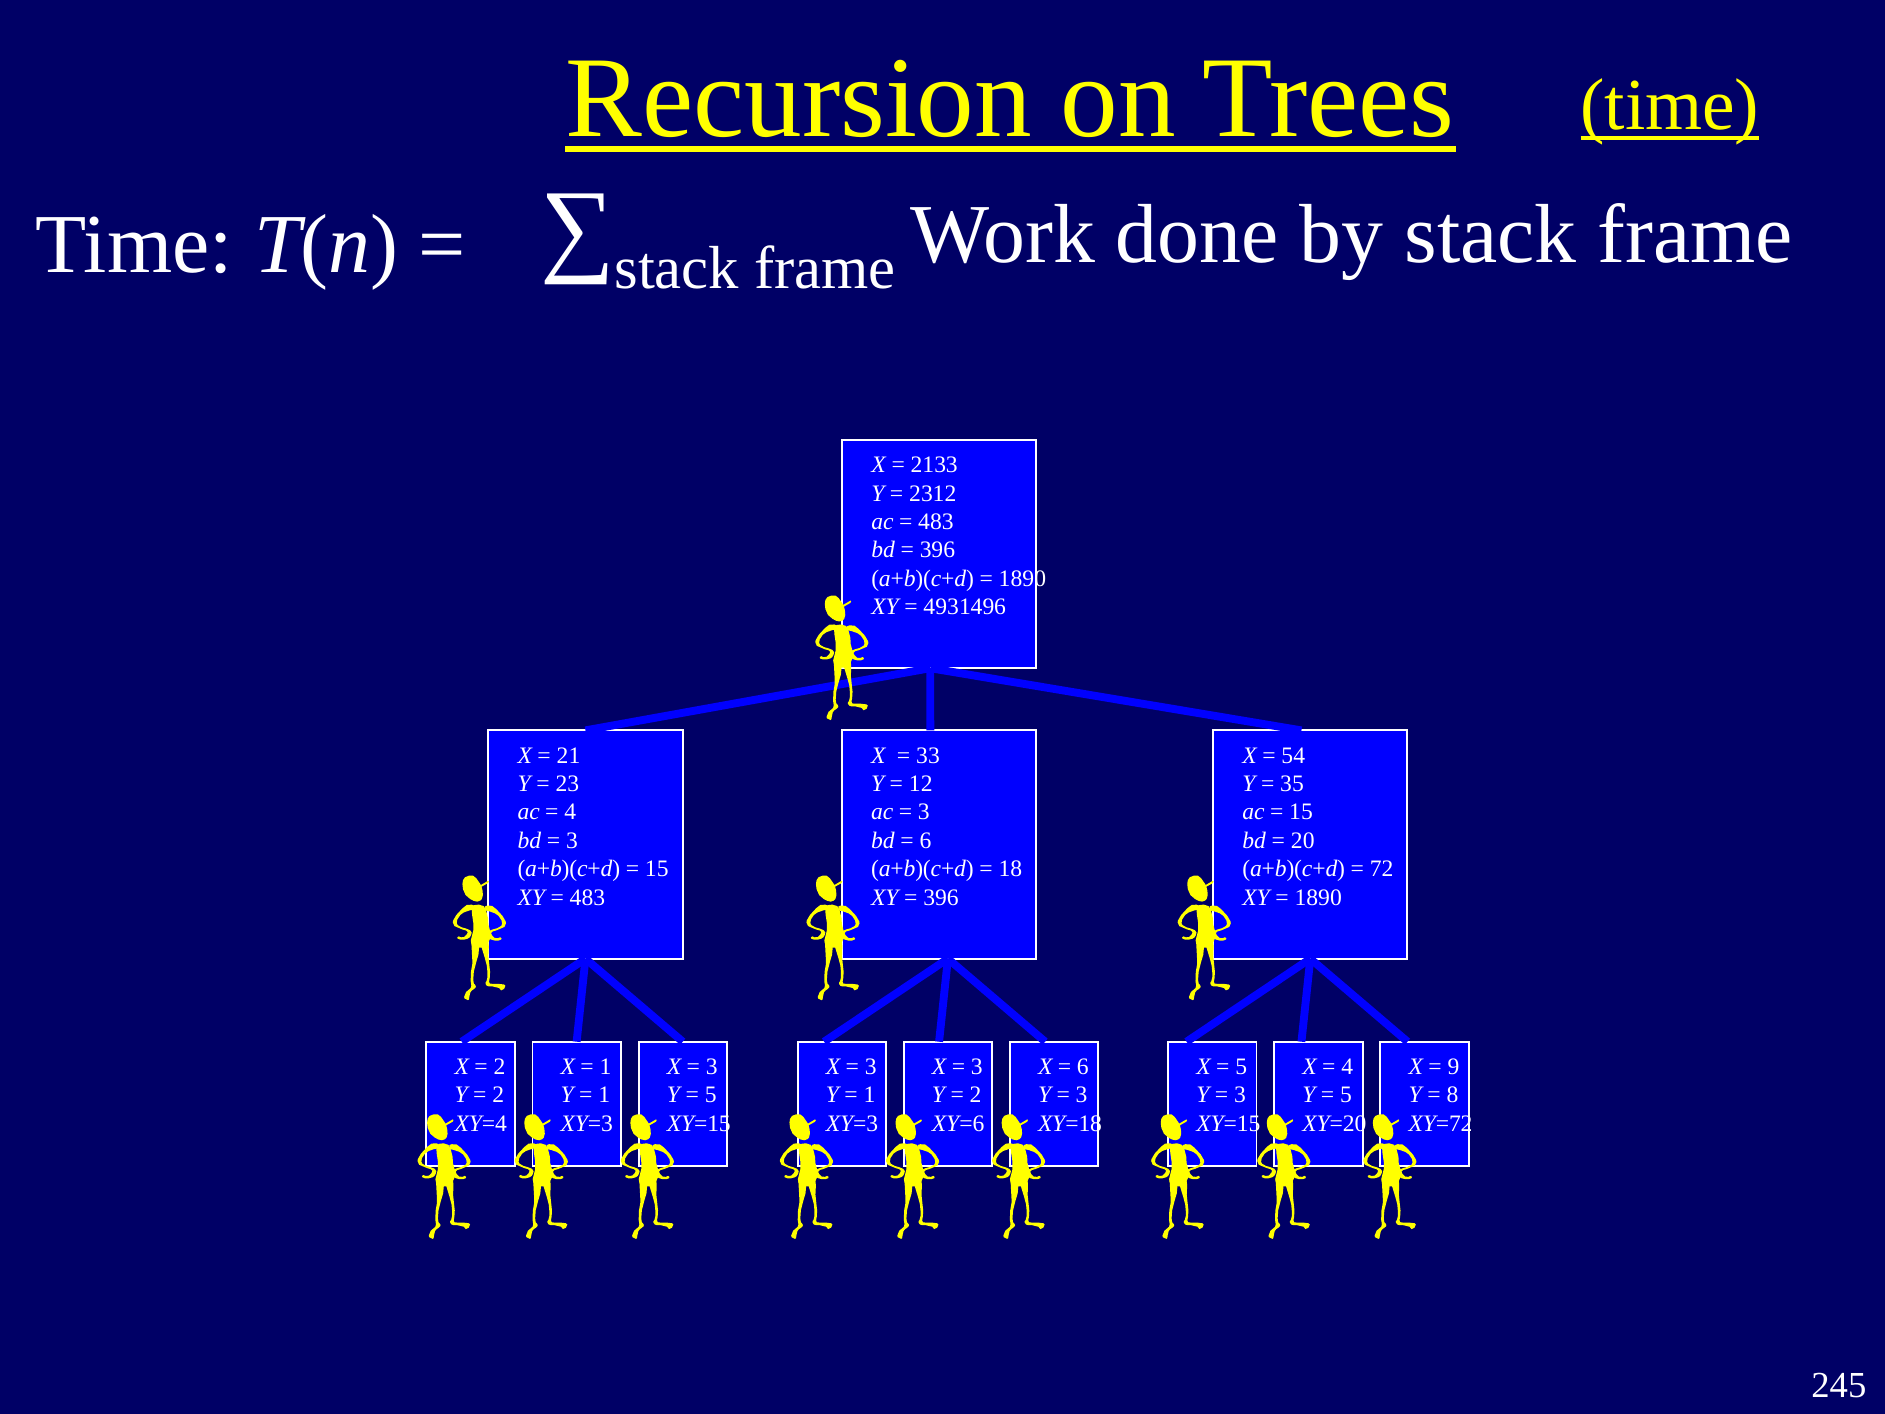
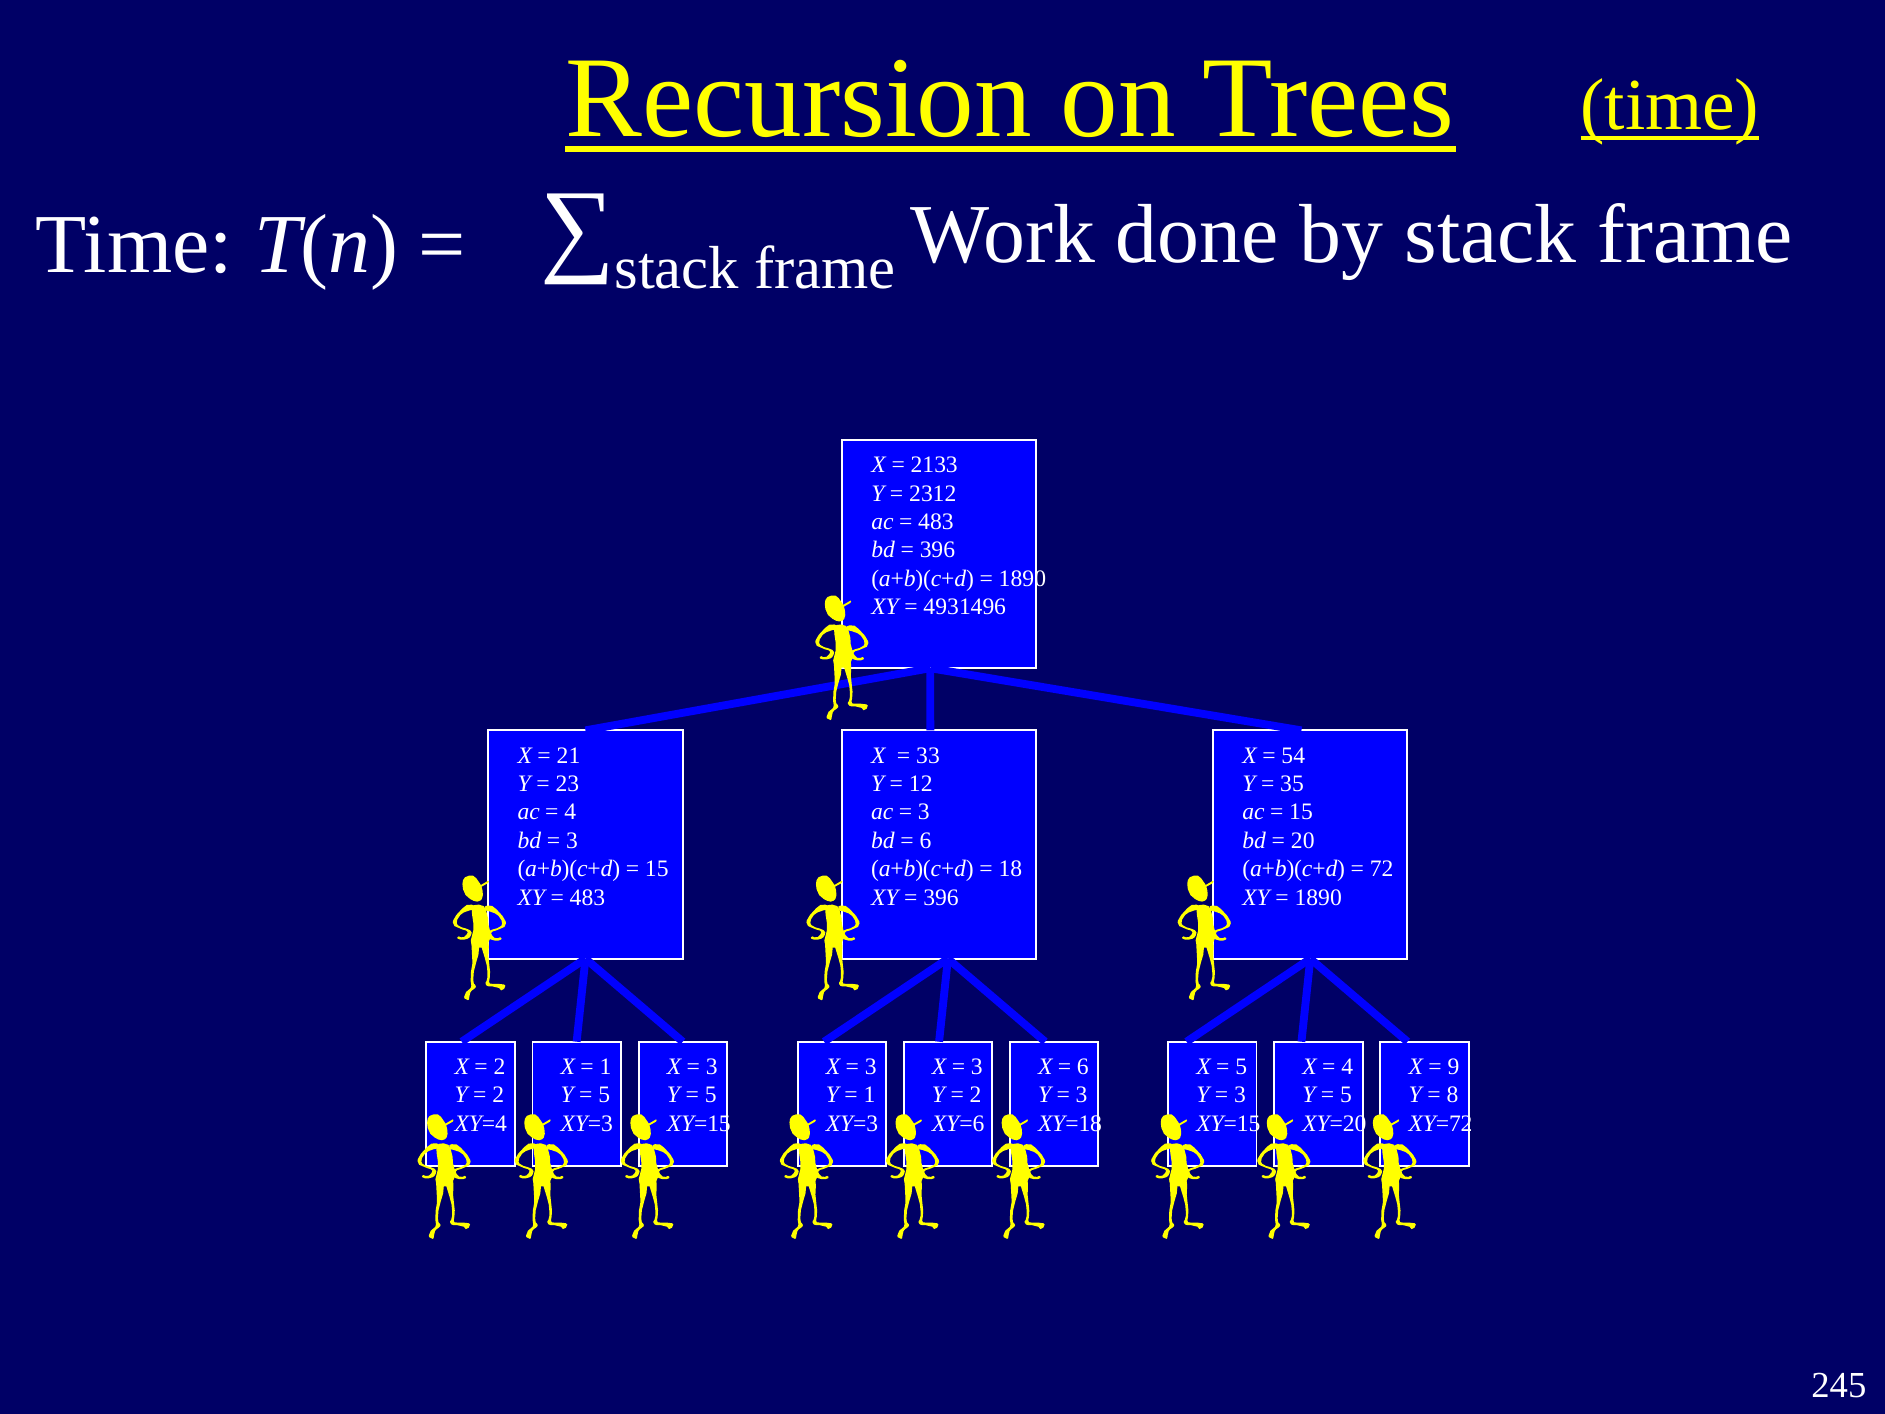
1 at (604, 1095): 1 -> 5
